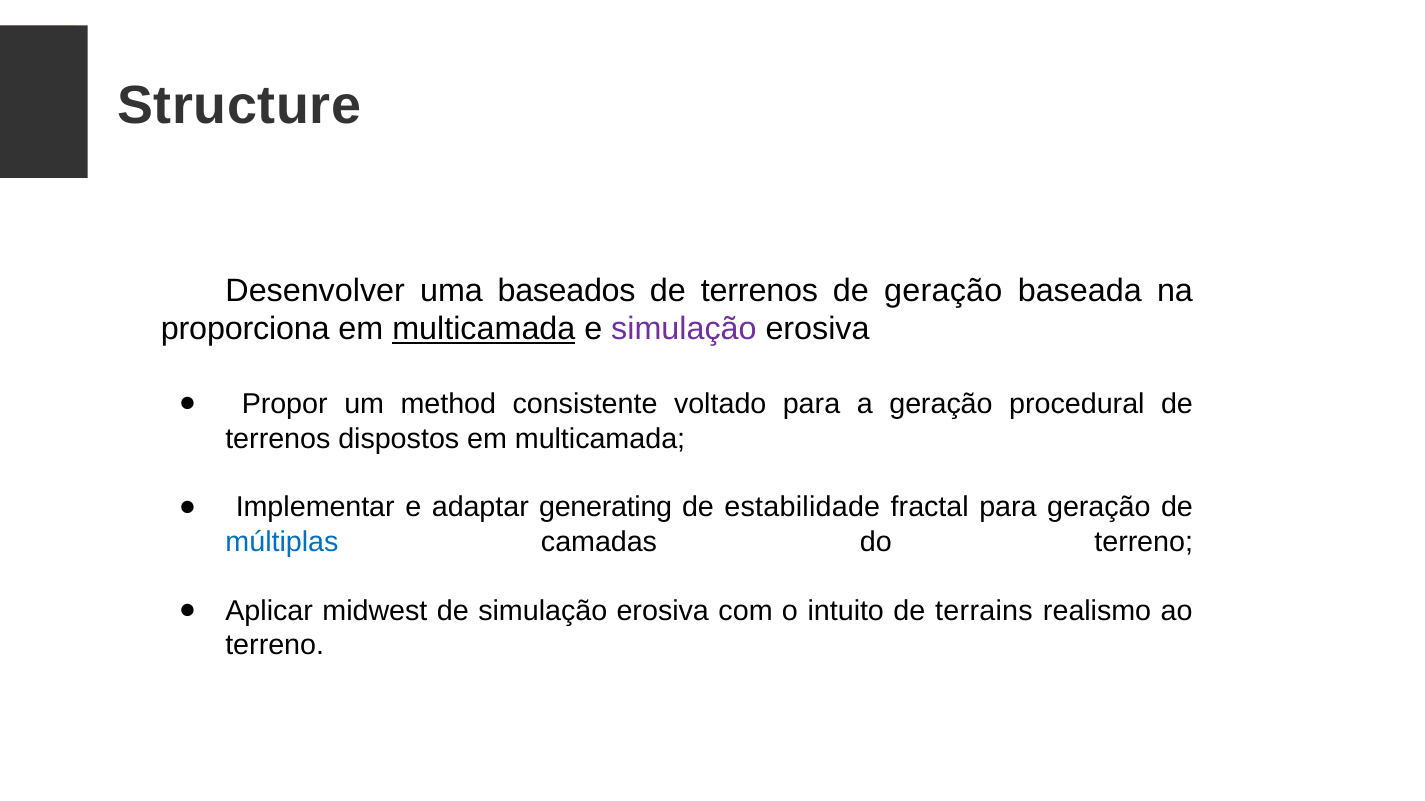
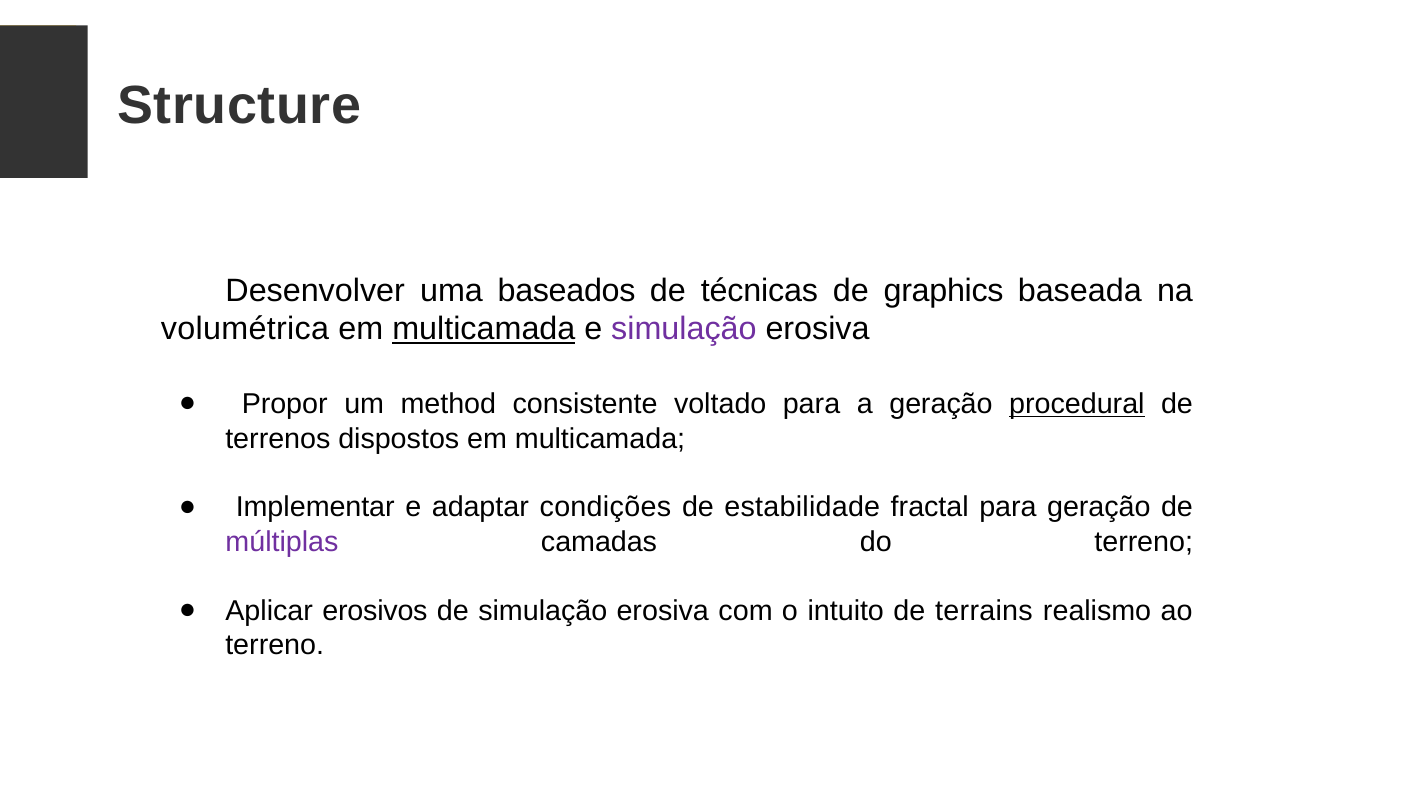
terrenos at (759, 291): terrenos -> técnicas
de geração: geração -> graphics
proporciona: proporciona -> volumétrica
procedural underline: none -> present
generating: generating -> condições
múltiplas colour: blue -> purple
midwest: midwest -> erosivos
